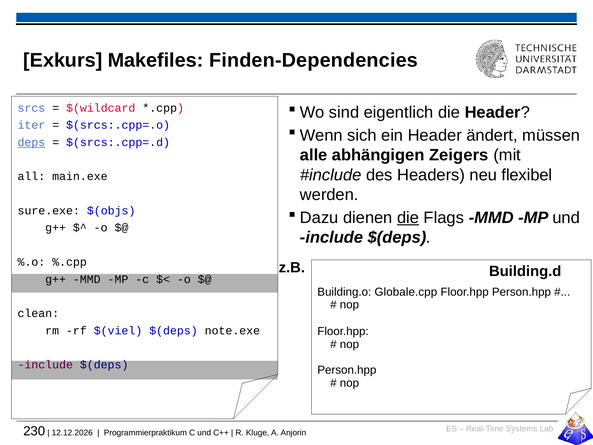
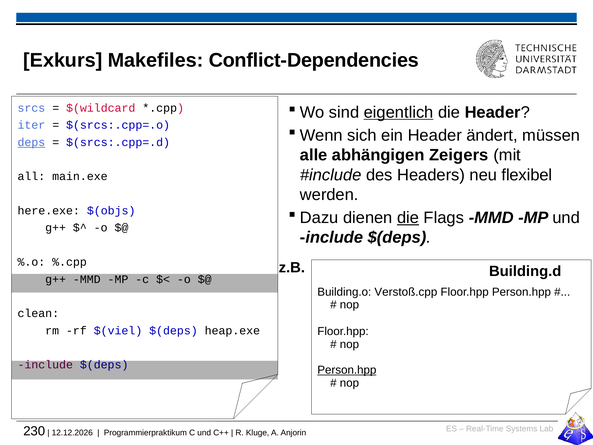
Finden-Dependencies: Finden-Dependencies -> Conflict-Dependencies
eigentlich underline: none -> present
sure.exe: sure.exe -> here.exe
Globale.cpp: Globale.cpp -> Verstoß.cpp
note.exe: note.exe -> heap.exe
Person.hpp at (347, 370) underline: none -> present
